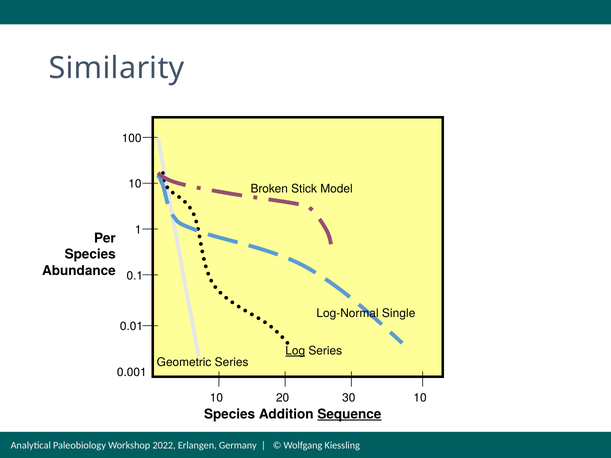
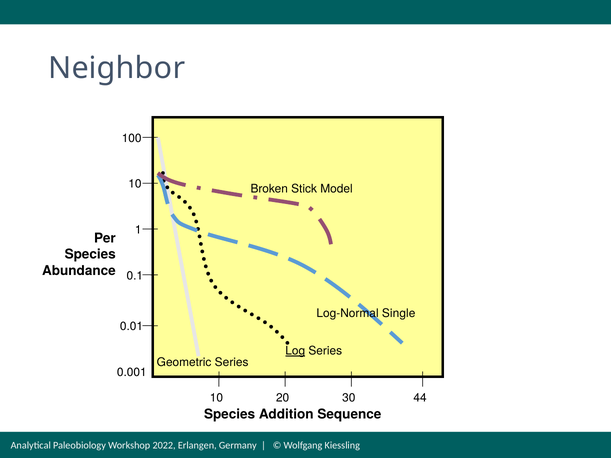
Similarity: Similarity -> Neighbor
10 at (420, 398): 10 -> 44
Sequence underline: present -> none
